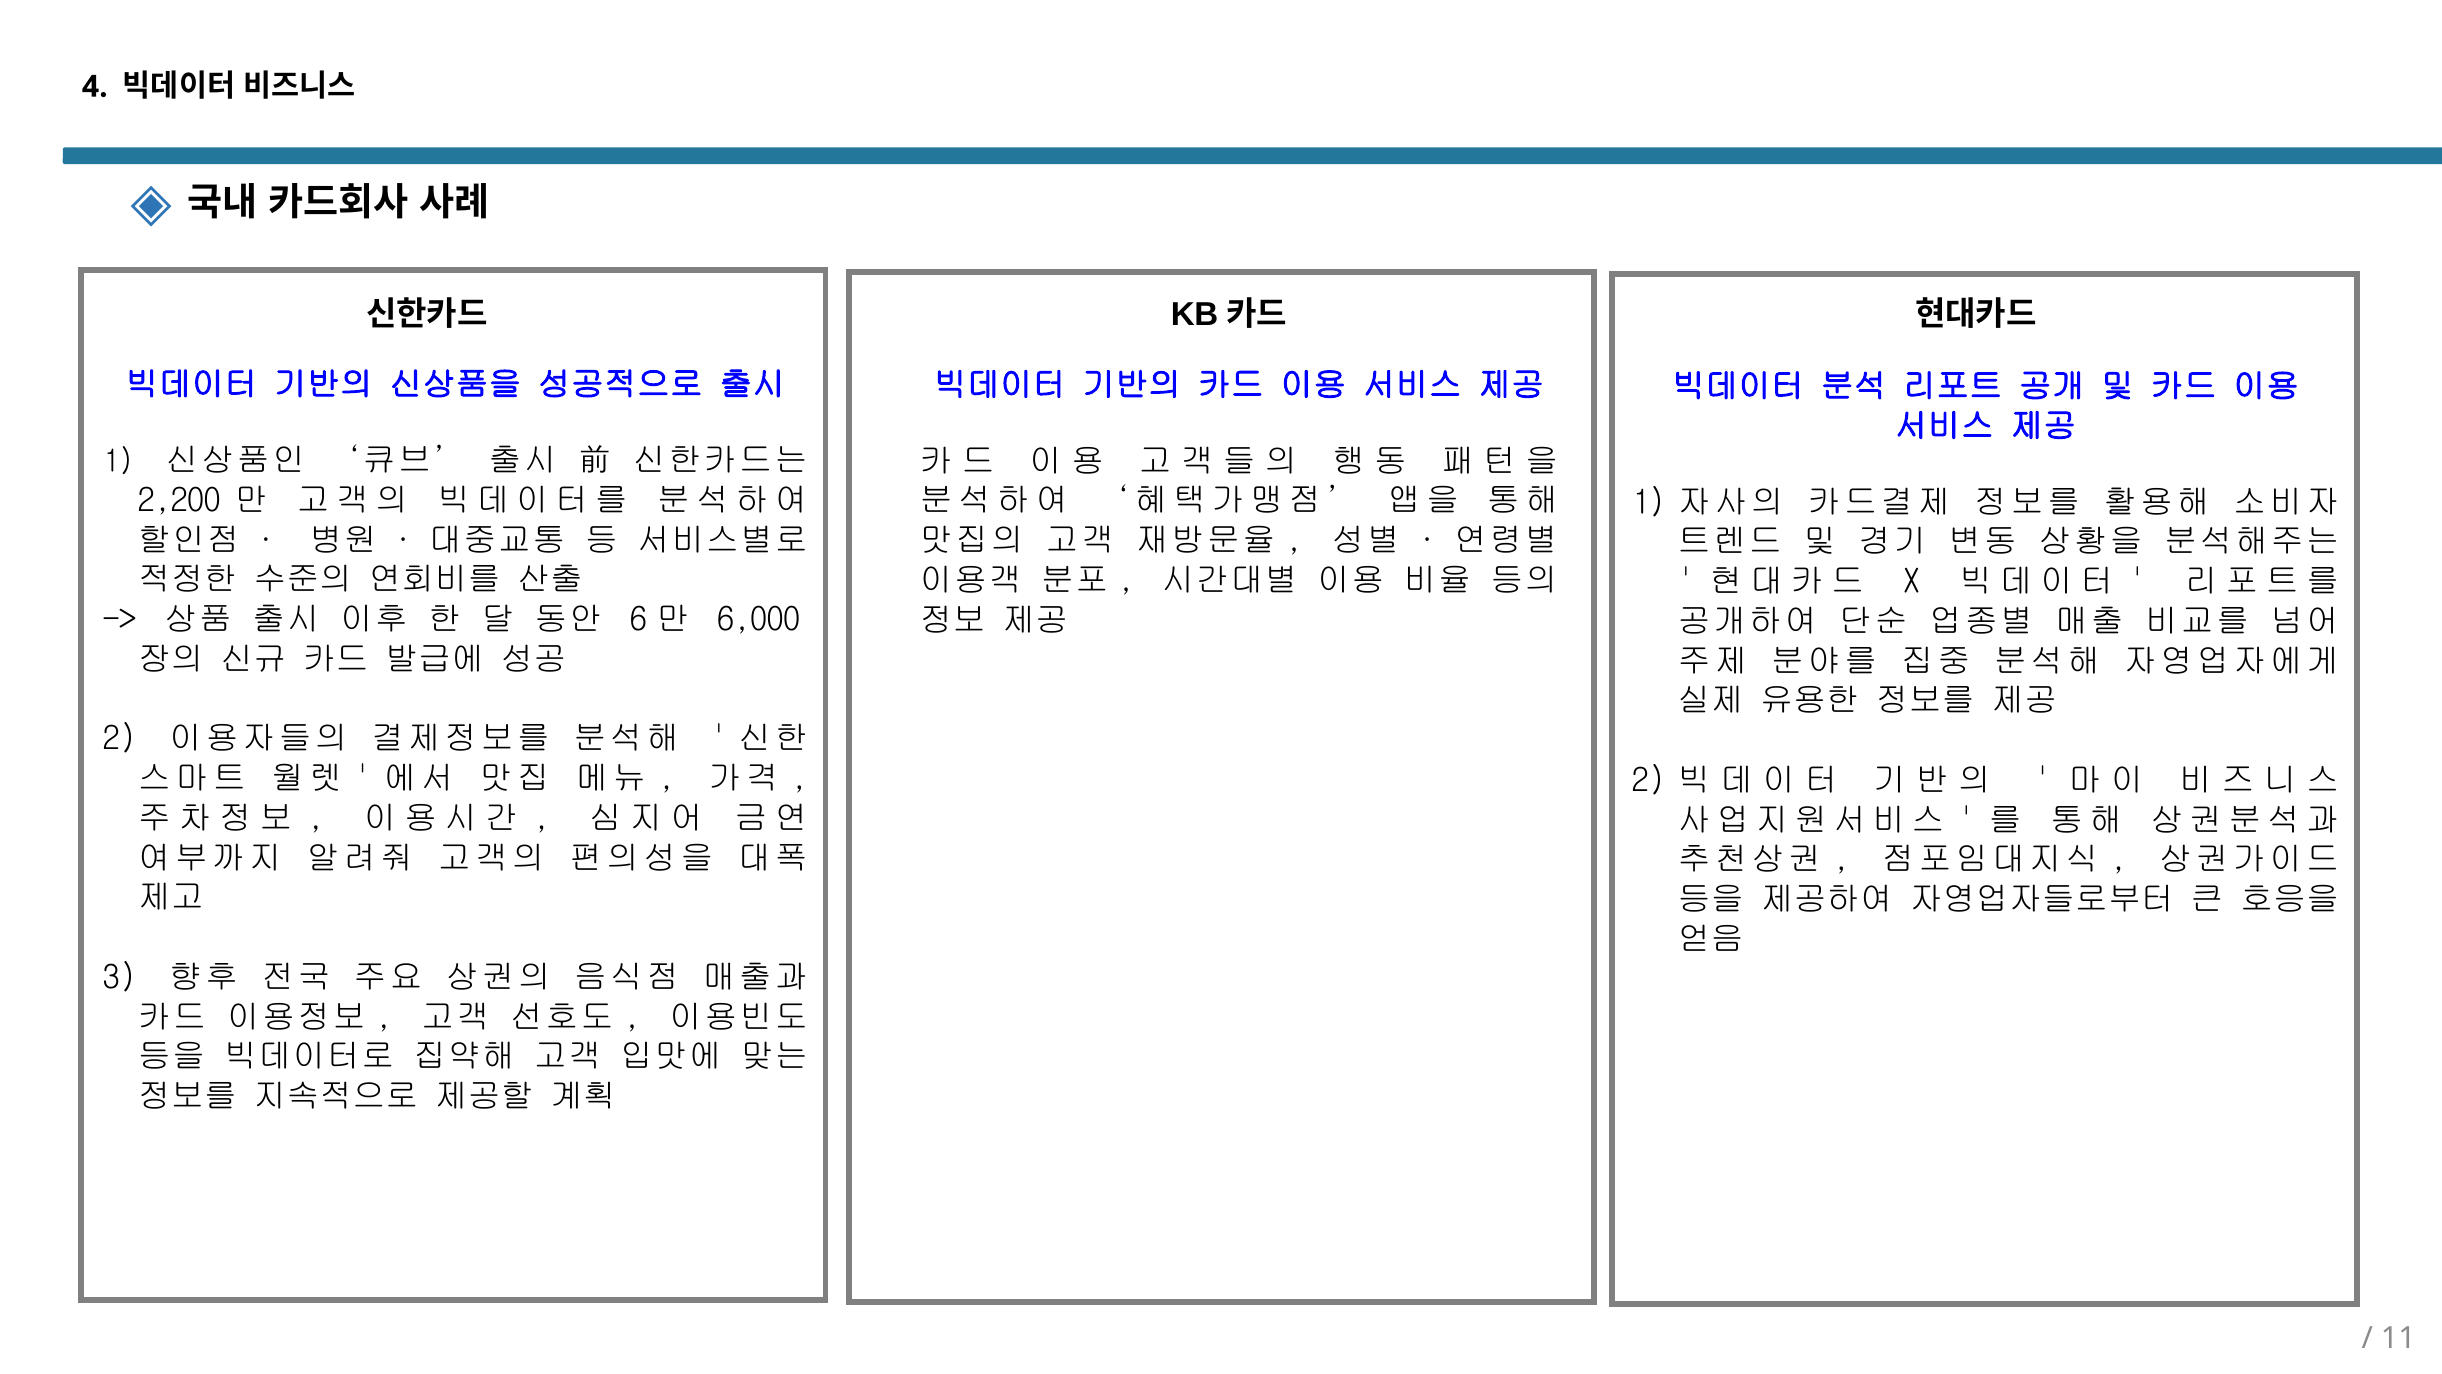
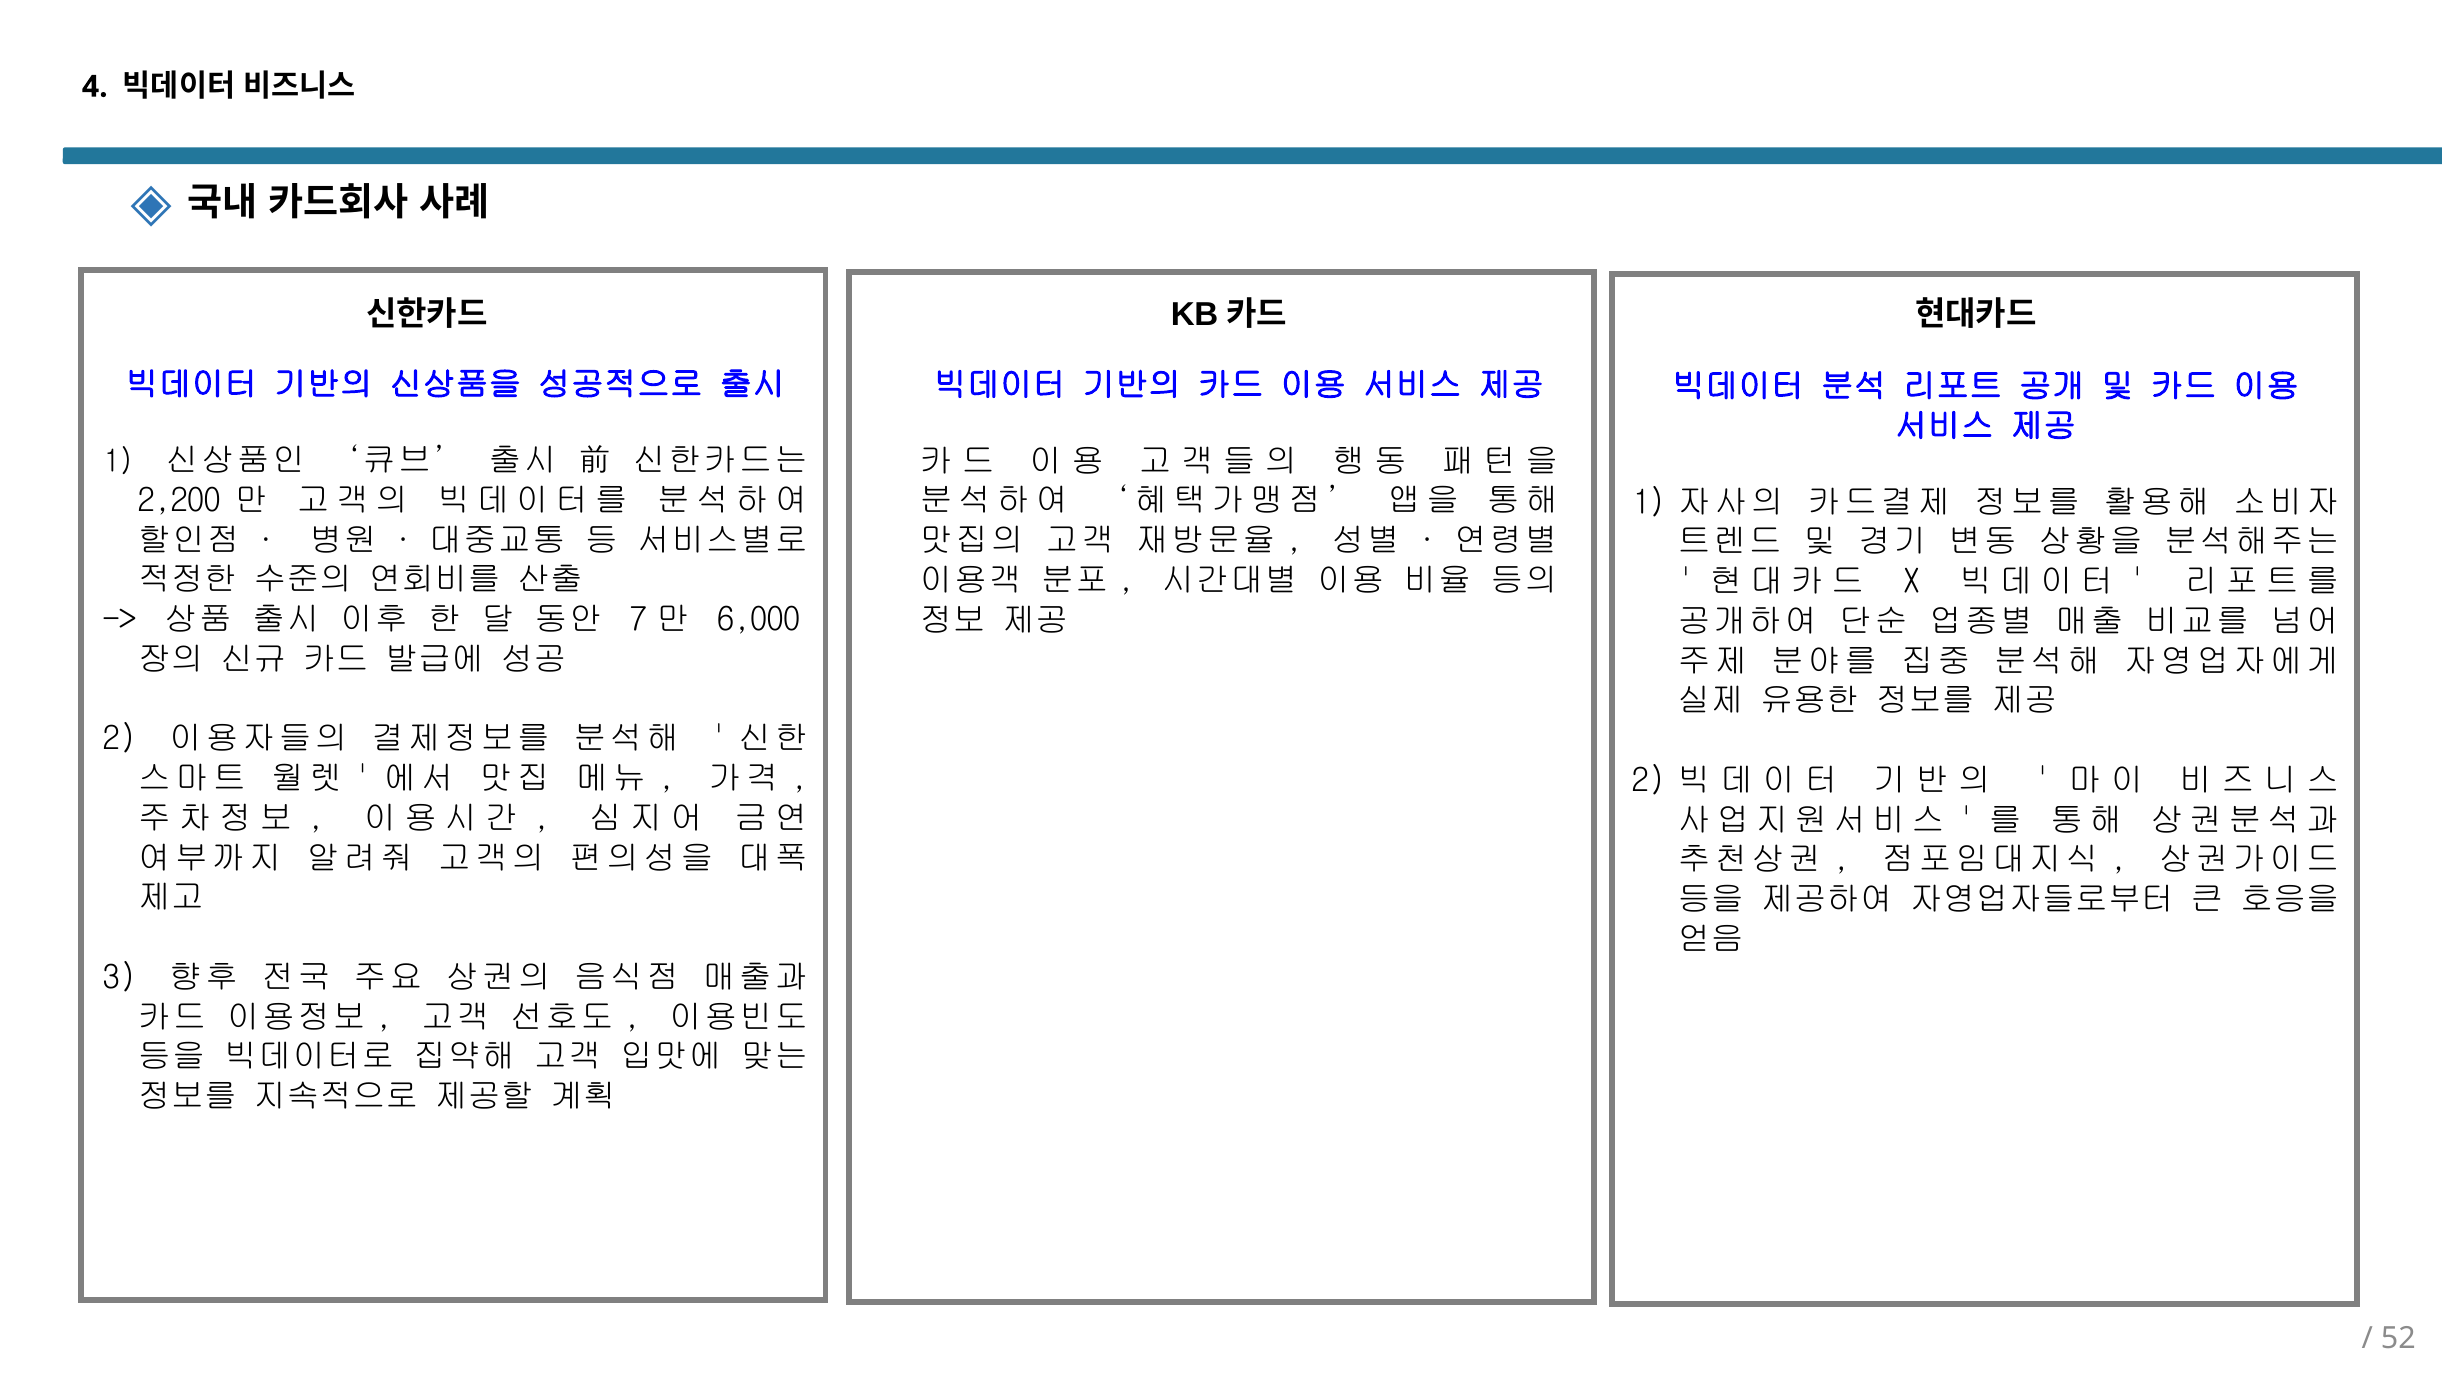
6: 6 -> 7
11: 11 -> 52
